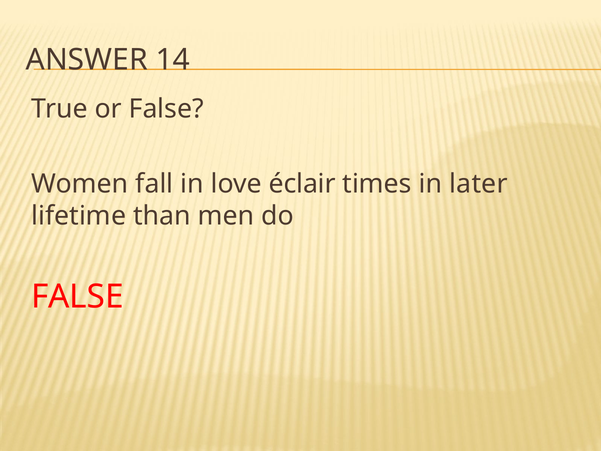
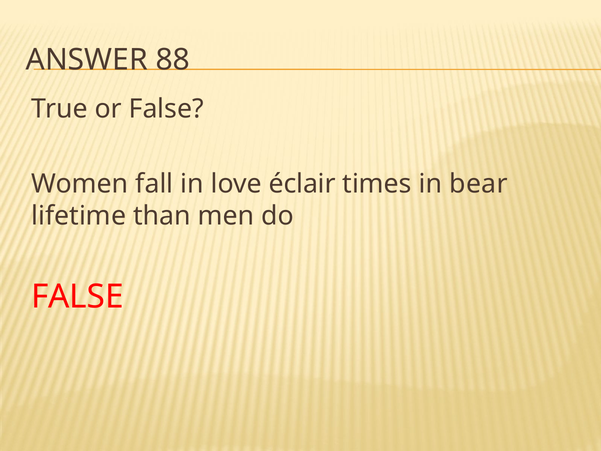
14: 14 -> 88
later: later -> bear
